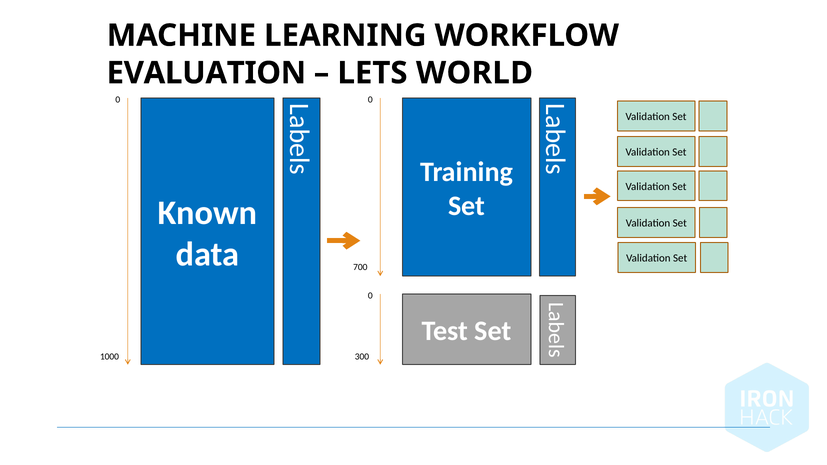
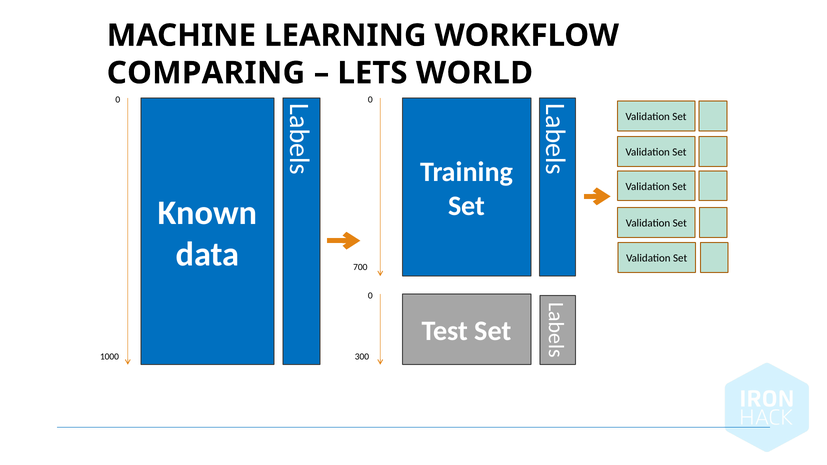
EVALUATION: EVALUATION -> COMPARING
